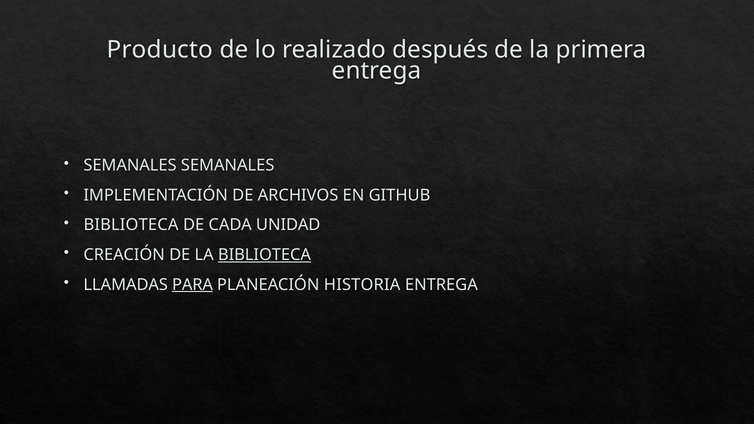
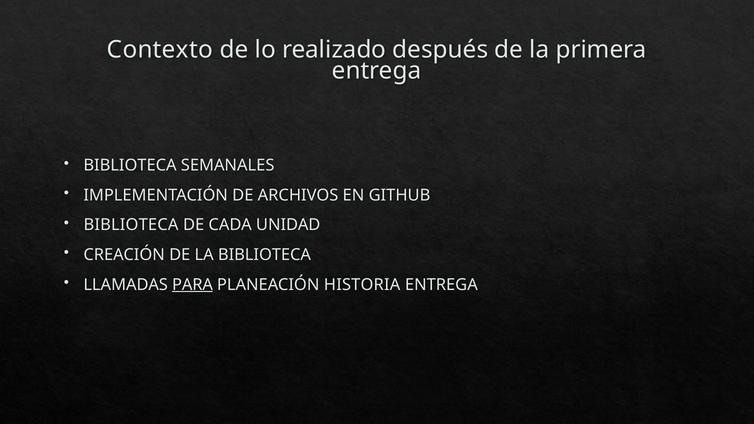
Producto: Producto -> Contexto
SEMANALES at (130, 166): SEMANALES -> BIBLIOTECA
BIBLIOTECA at (264, 255) underline: present -> none
